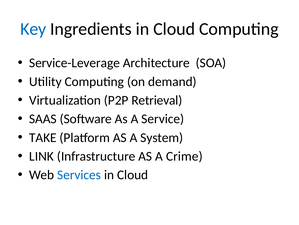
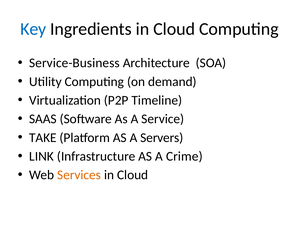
Service-Leverage: Service-Leverage -> Service-Business
Retrieval: Retrieval -> Timeline
System: System -> Servers
Services colour: blue -> orange
